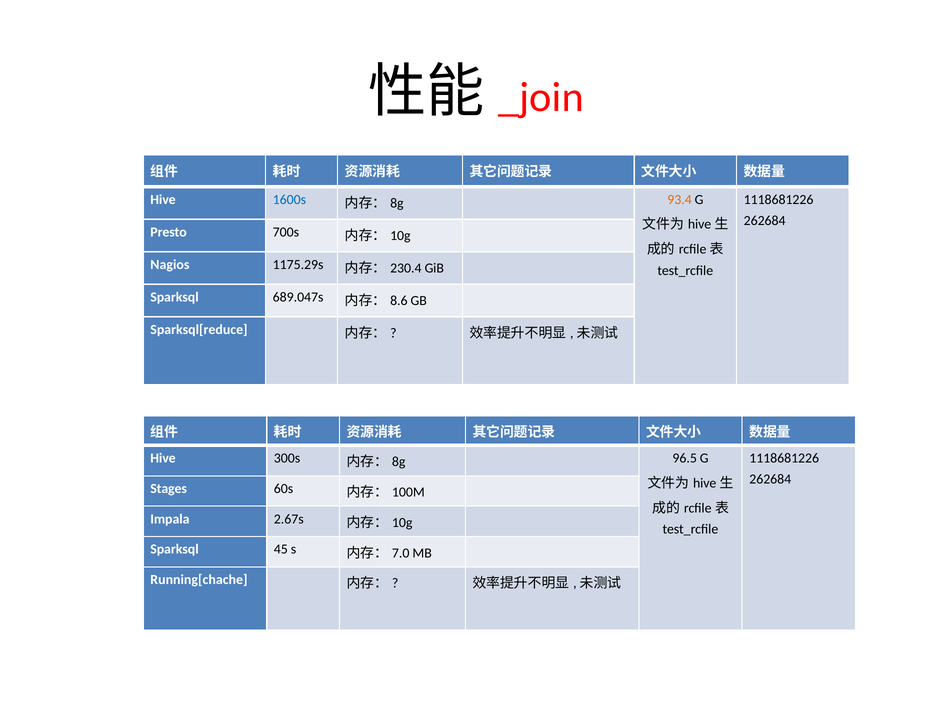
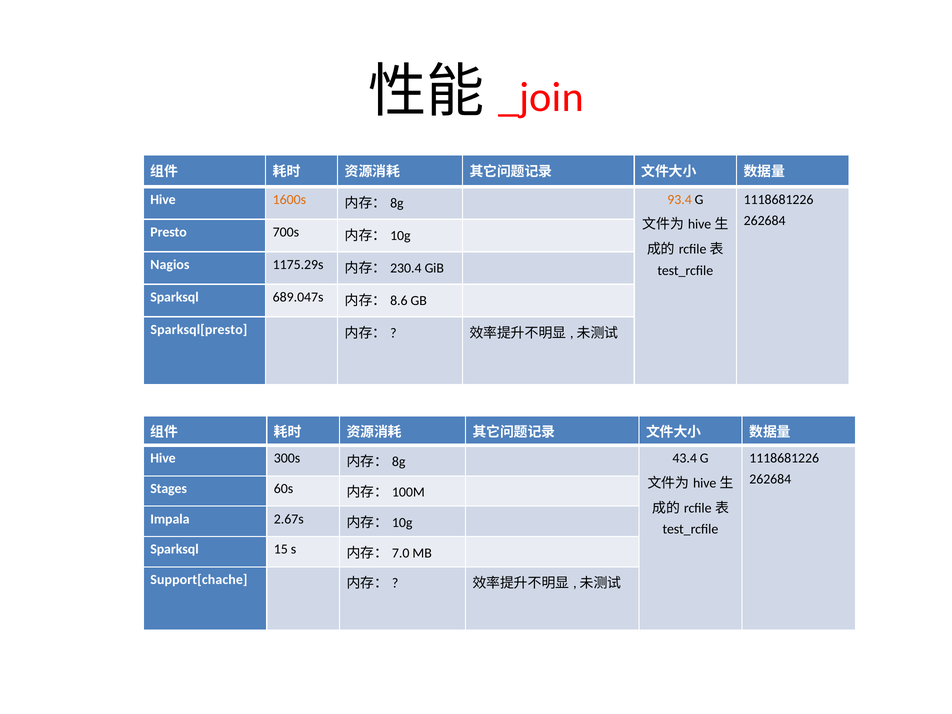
1600s colour: blue -> orange
Sparksql[reduce: Sparksql[reduce -> Sparksql[presto
96.5: 96.5 -> 43.4
45: 45 -> 15
Running[chache: Running[chache -> Support[chache
